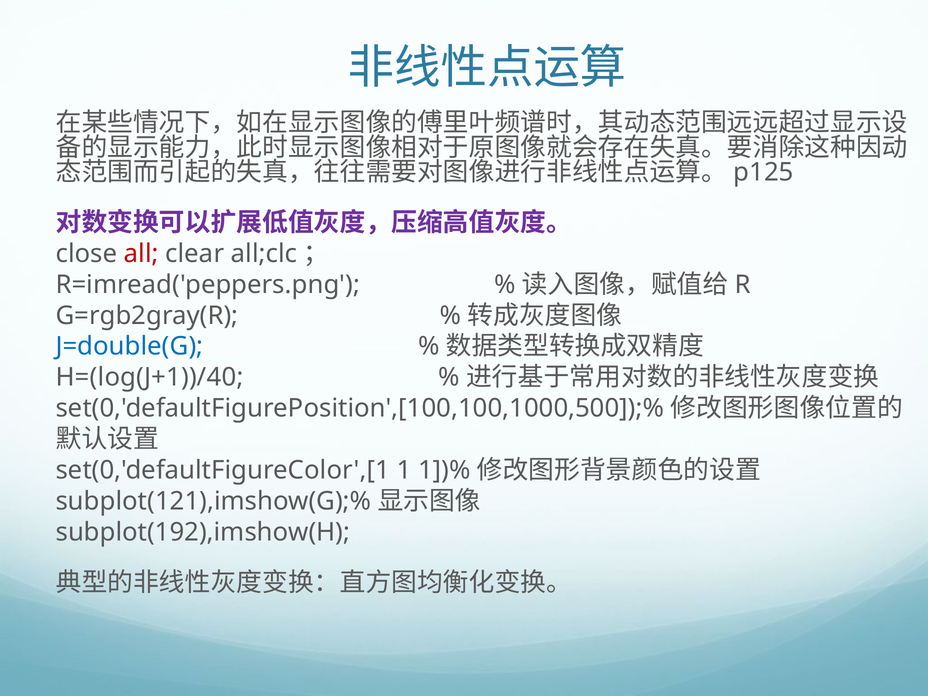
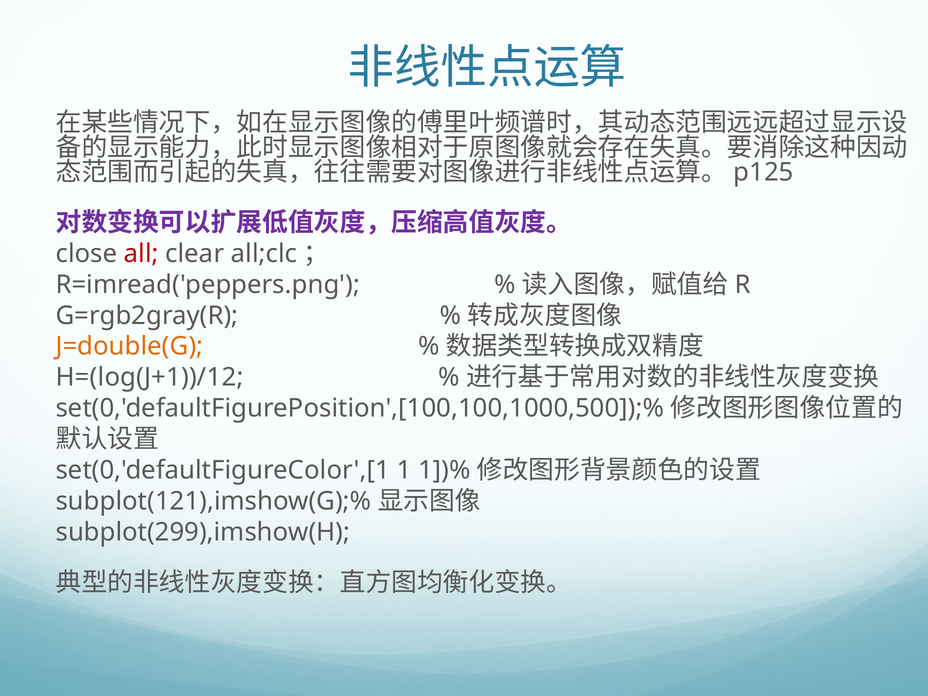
J=double(G colour: blue -> orange
H=(log(J+1))/40: H=(log(J+1))/40 -> H=(log(J+1))/12
subplot(192),imshow(H: subplot(192),imshow(H -> subplot(299),imshow(H
